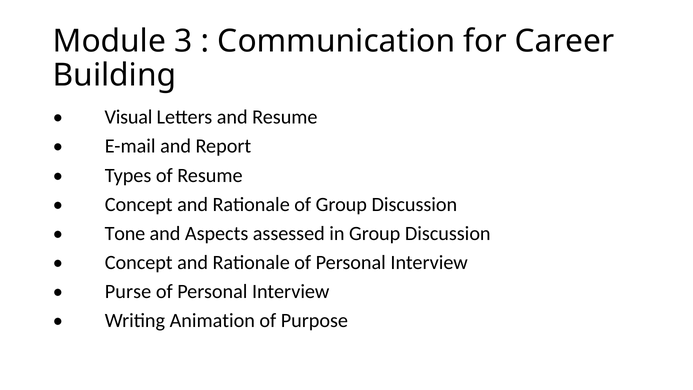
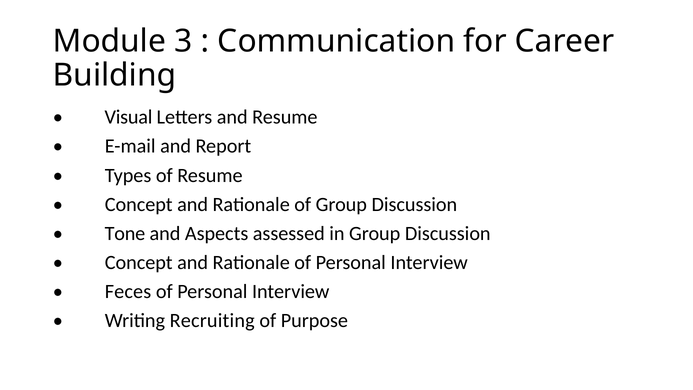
Purse: Purse -> Feces
Animation: Animation -> Recruiting
